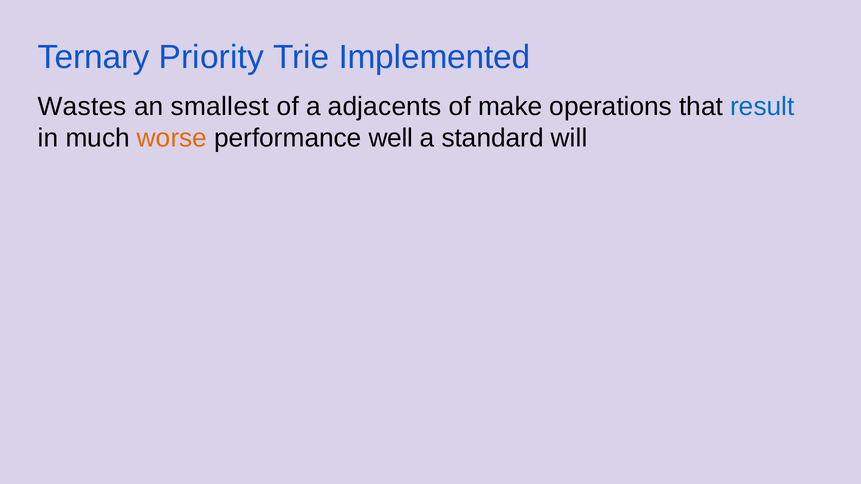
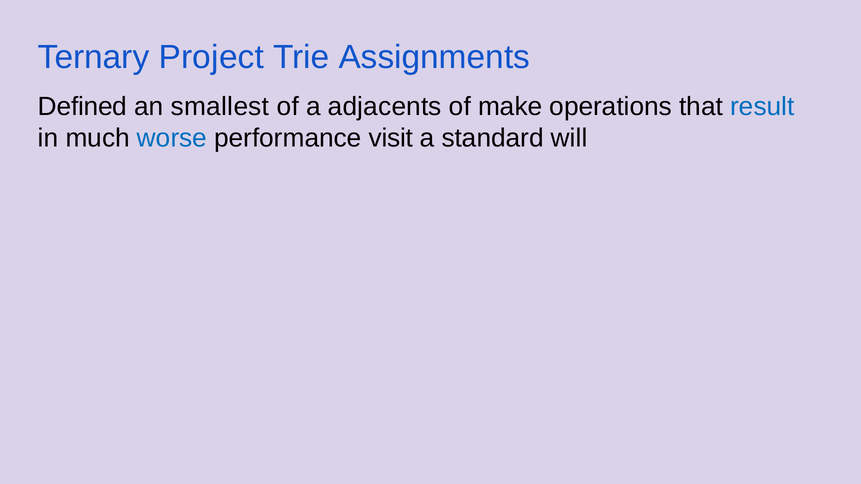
Priority: Priority -> Project
Implemented: Implemented -> Assignments
Wastes: Wastes -> Defined
worse colour: orange -> blue
well: well -> visit
